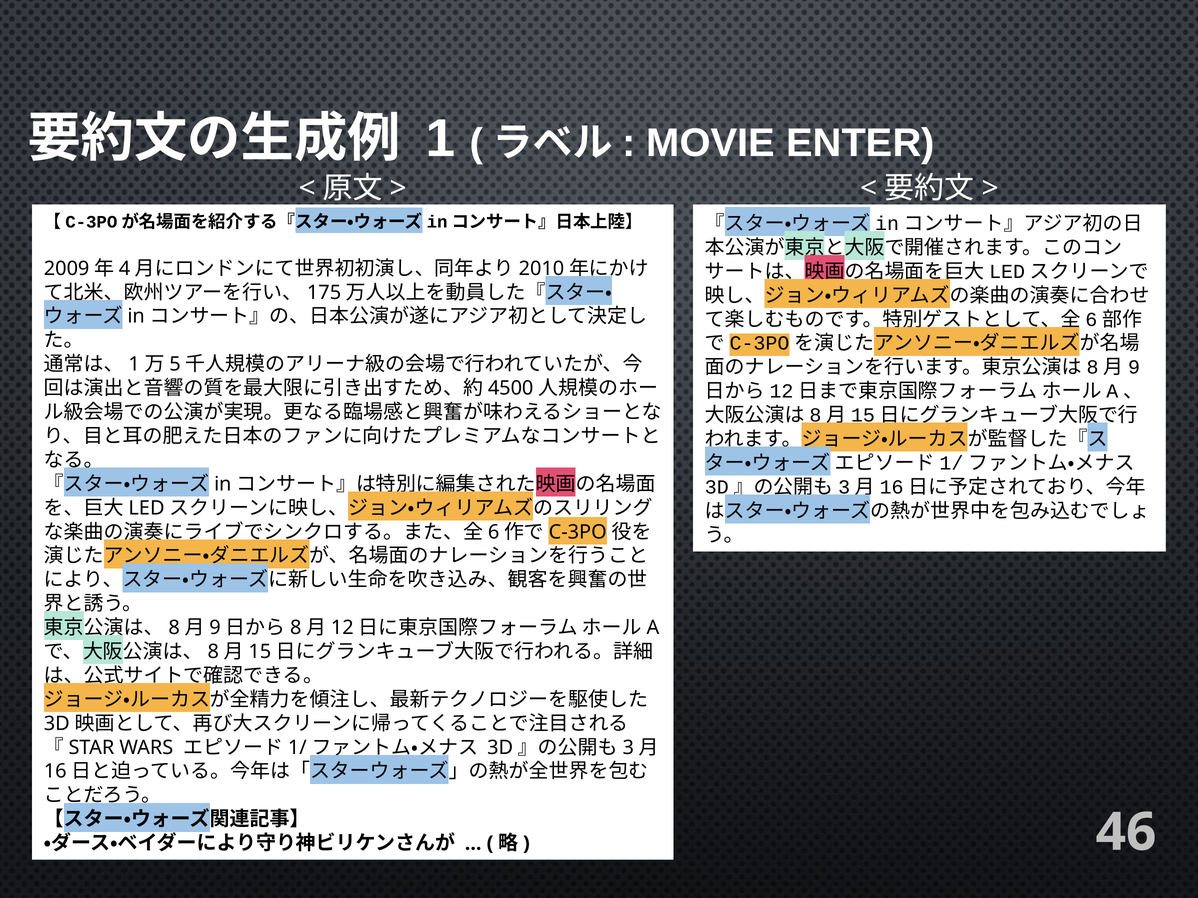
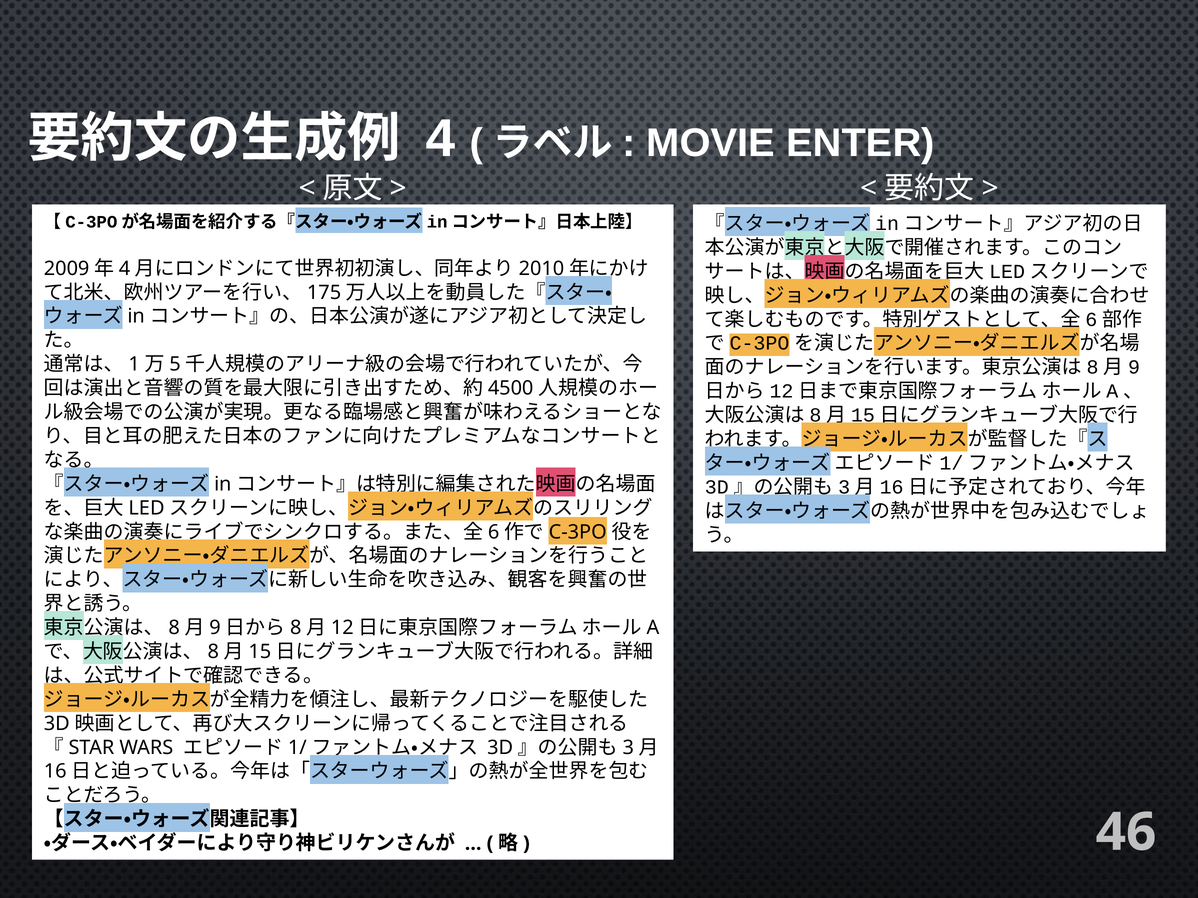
1: 1 -> 4
